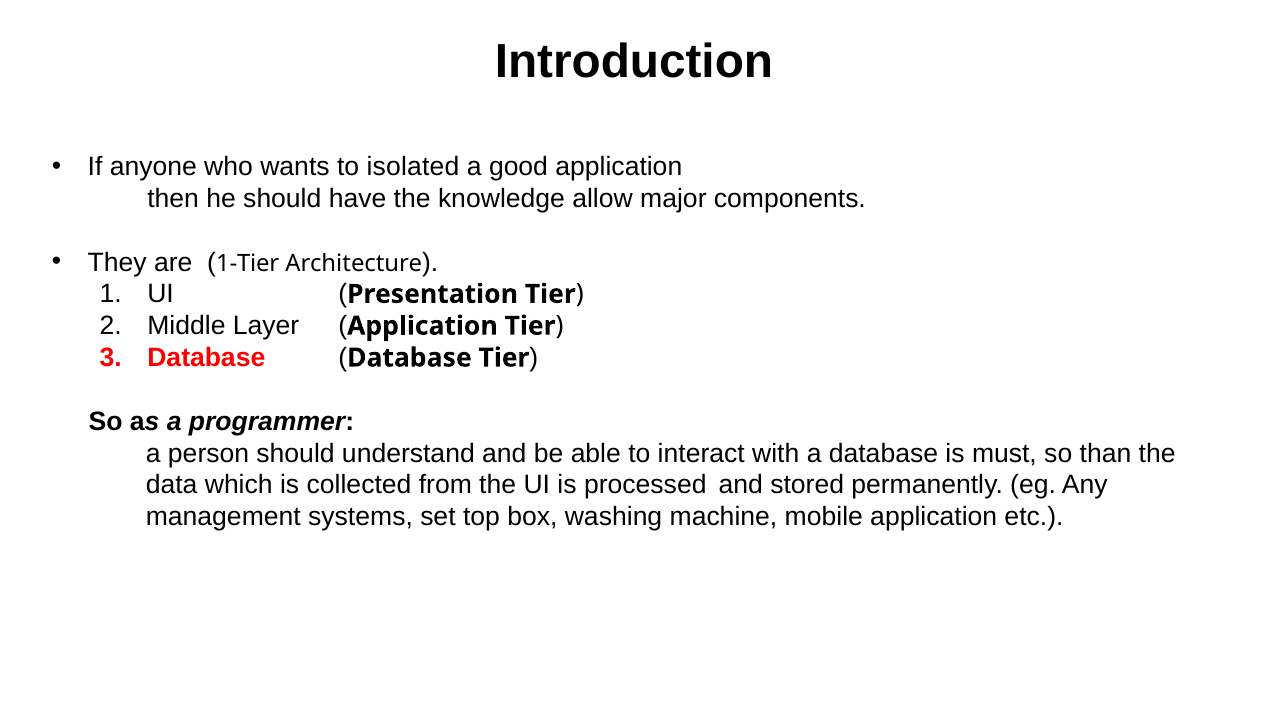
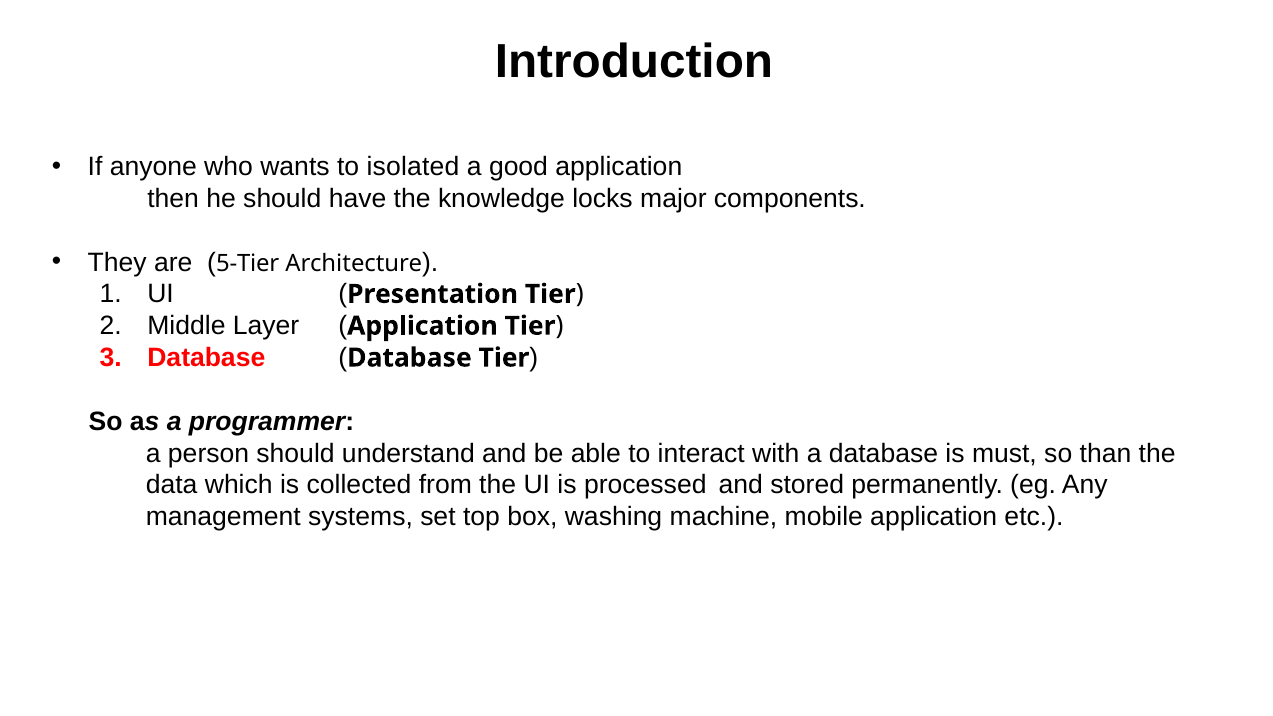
allow: allow -> locks
1-Tier: 1-Tier -> 5-Tier
